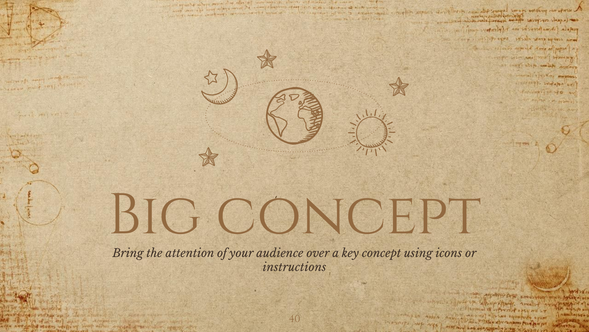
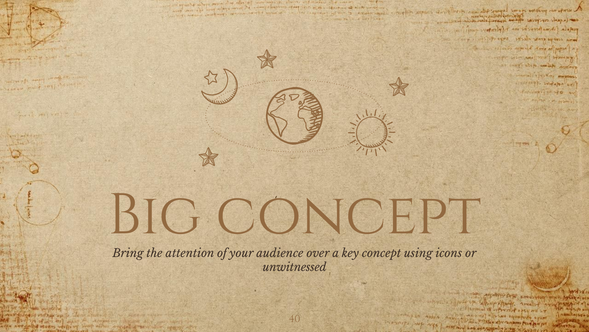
instructions: instructions -> unwitnessed
